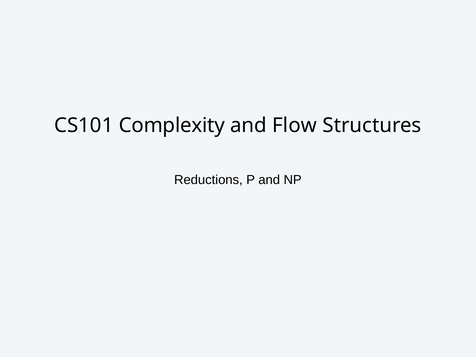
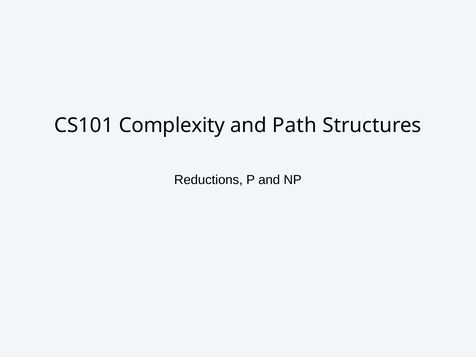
Flow: Flow -> Path
